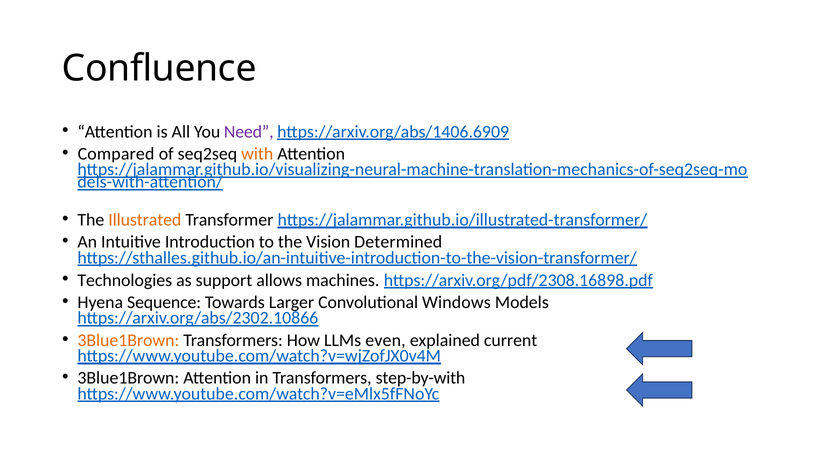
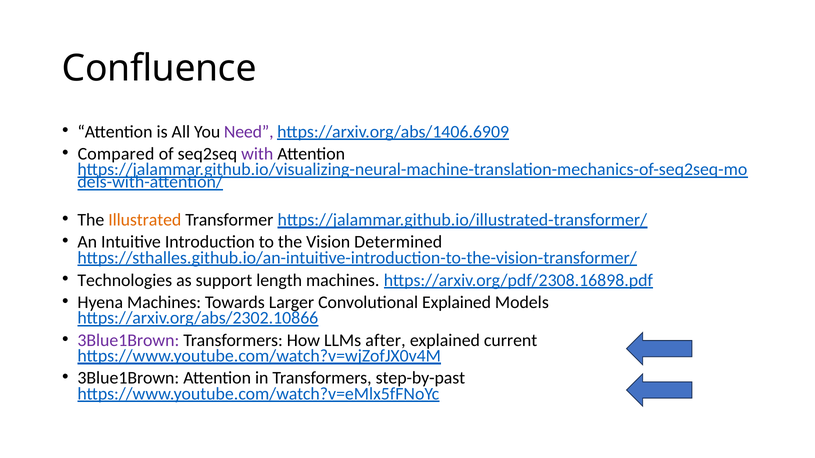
with colour: orange -> purple
allows: allows -> length
Hyena Sequence: Sequence -> Machines
Convolutional Windows: Windows -> Explained
3Blue1Brown at (128, 341) colour: orange -> purple
even: even -> after
step-by-with: step-by-with -> step-by-past
